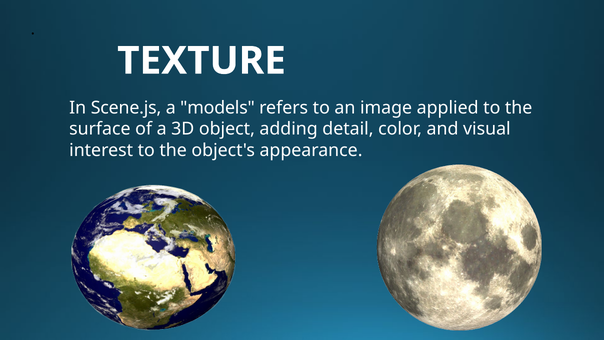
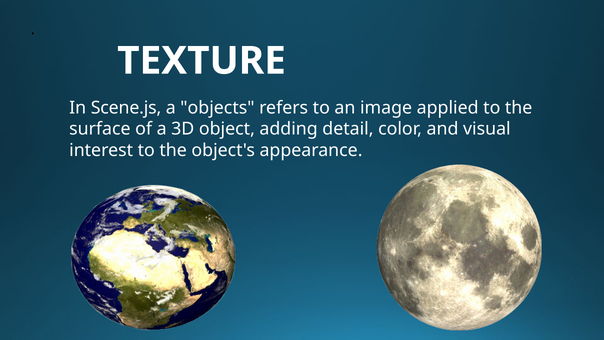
models: models -> objects
